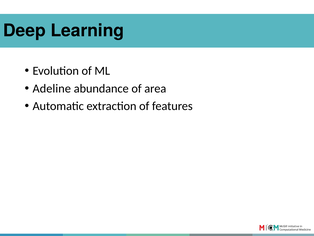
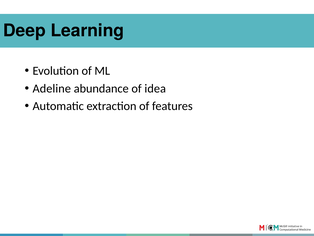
area: area -> idea
